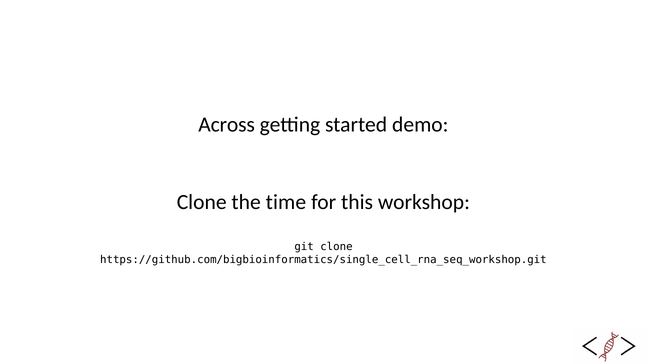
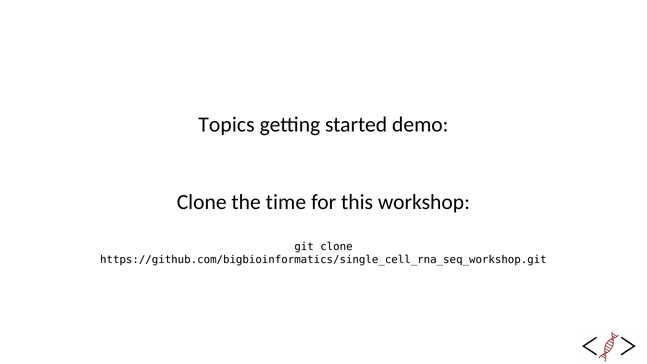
Across: Across -> Topics
